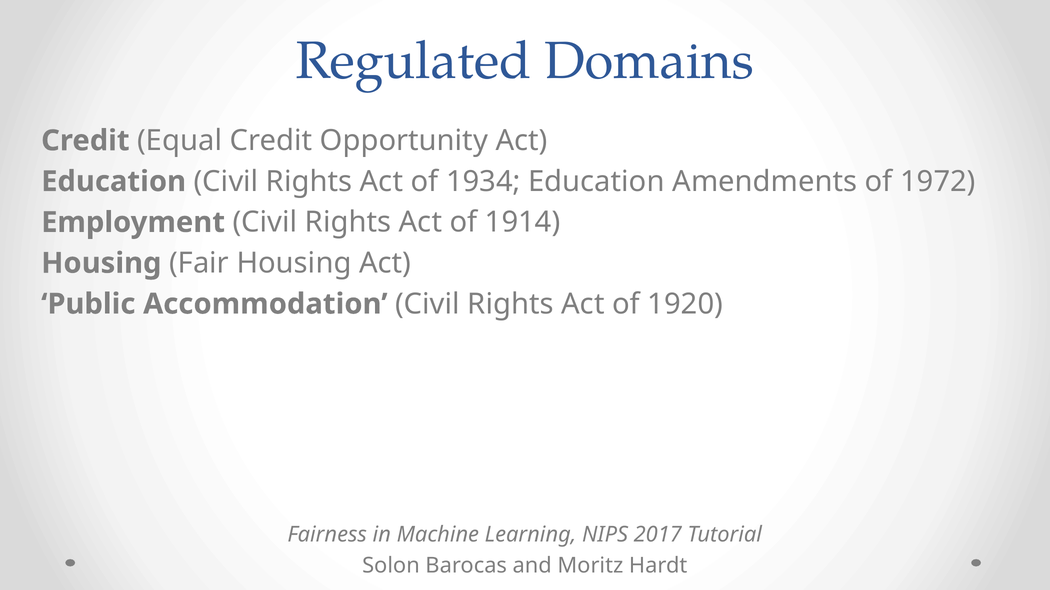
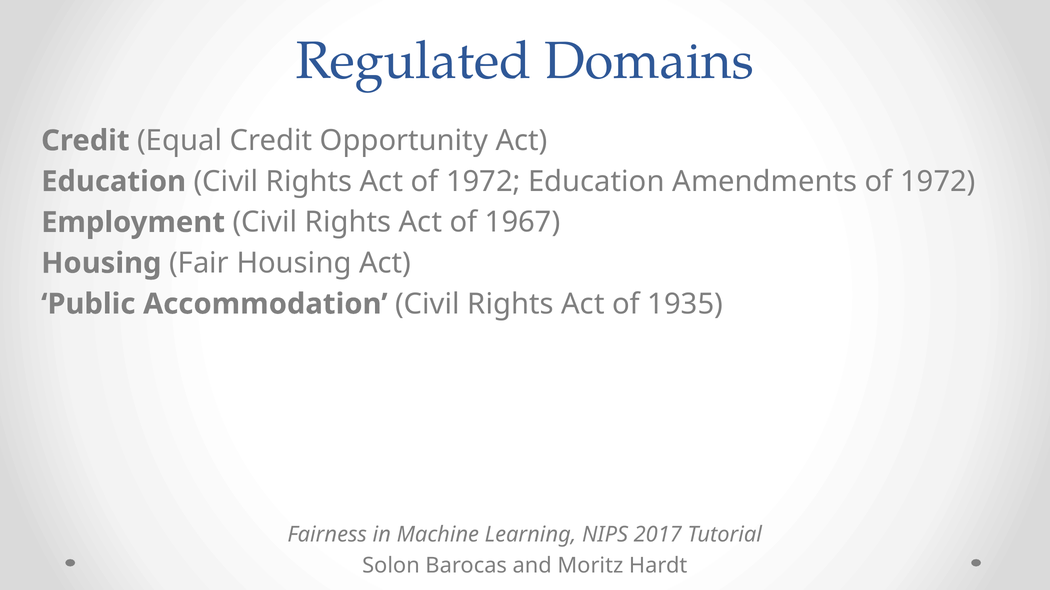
Act of 1934: 1934 -> 1972
1914: 1914 -> 1967
1920: 1920 -> 1935
